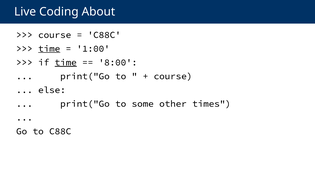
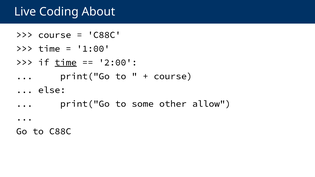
time at (49, 49) underline: present -> none
8:00: 8:00 -> 2:00
times: times -> allow
